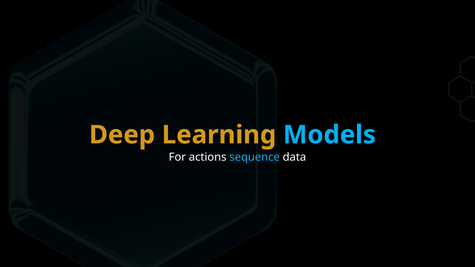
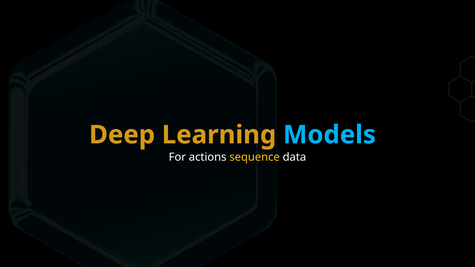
sequence colour: light blue -> yellow
